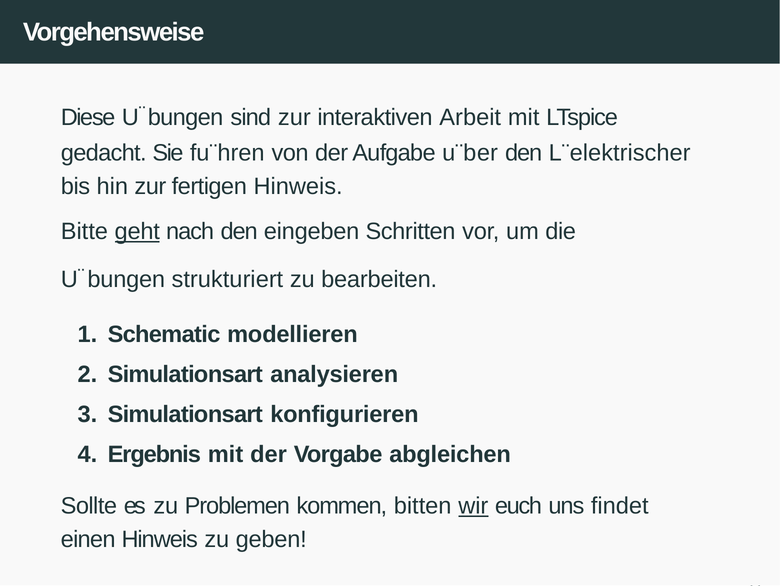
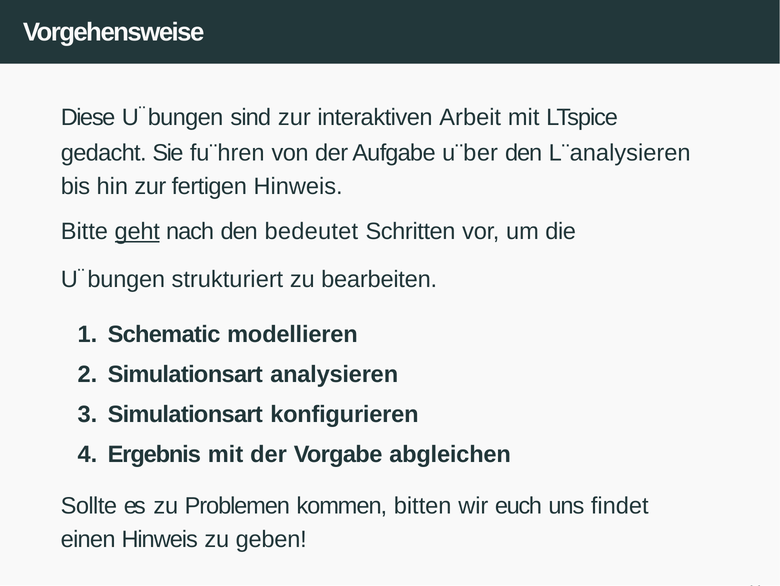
L¨elektrischer: L¨elektrischer -> L¨analysieren
eingeben: eingeben -> bedeutet
wir underline: present -> none
